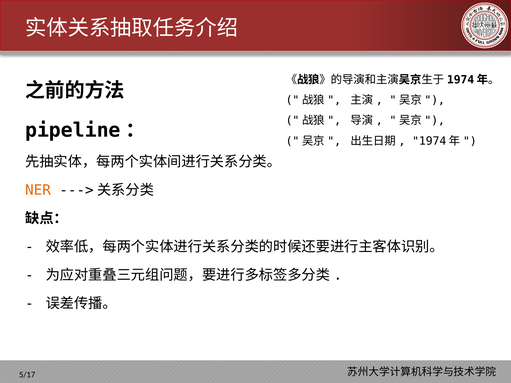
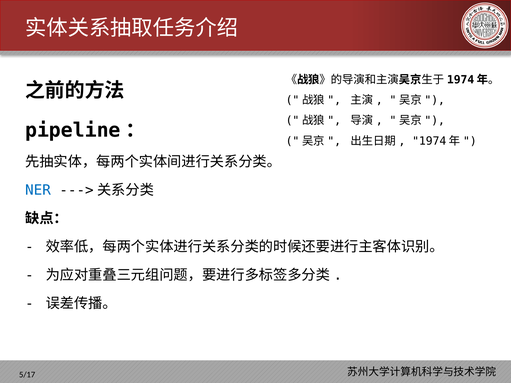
NER colour: orange -> blue
